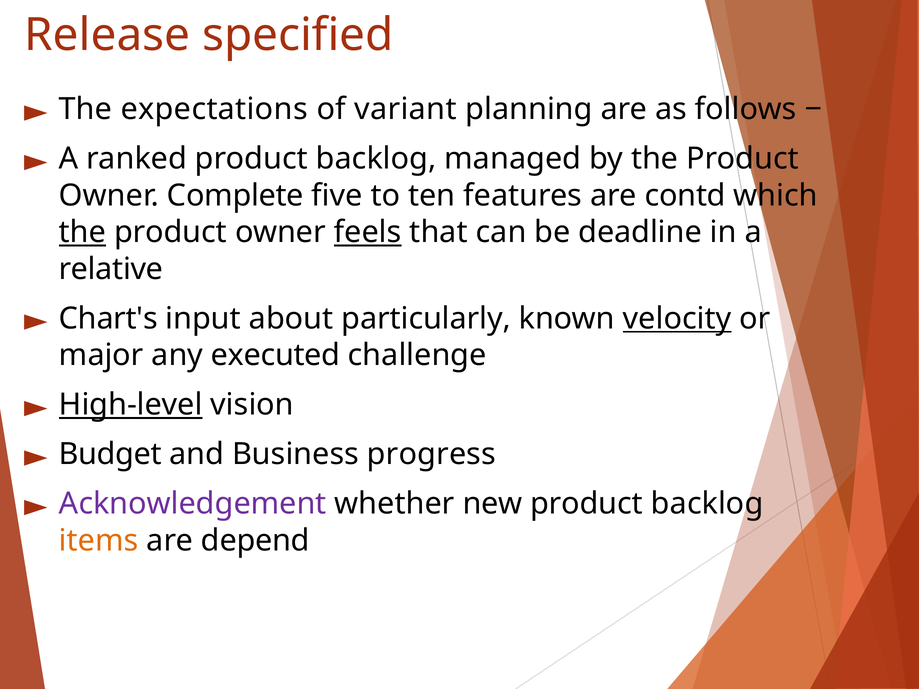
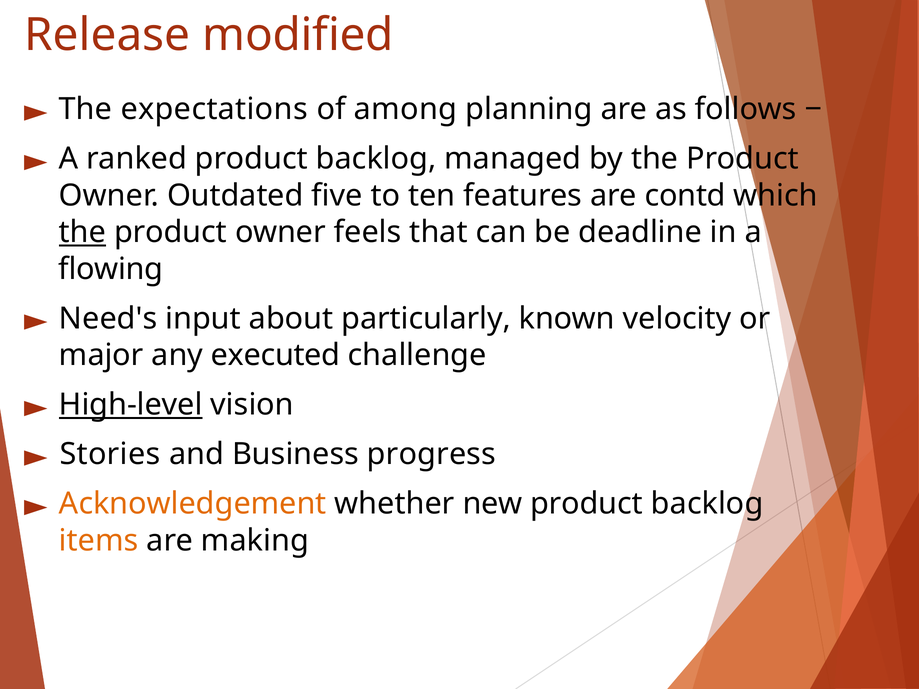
specified: specified -> modified
variant: variant -> among
Complete: Complete -> Outdated
feels underline: present -> none
relative: relative -> flowing
Chart's: Chart's -> Need's
velocity underline: present -> none
Budget: Budget -> Stories
Acknowledgement colour: purple -> orange
depend: depend -> making
